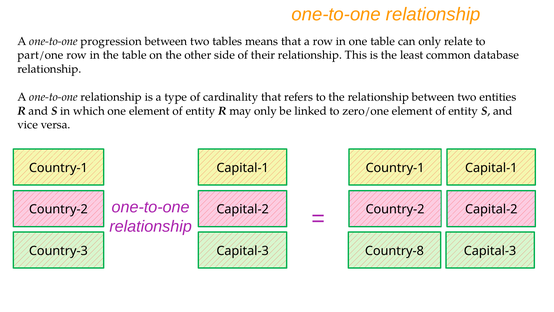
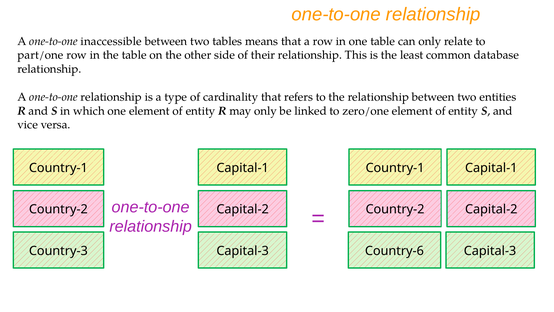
progression: progression -> inaccessible
Country-8: Country-8 -> Country-6
